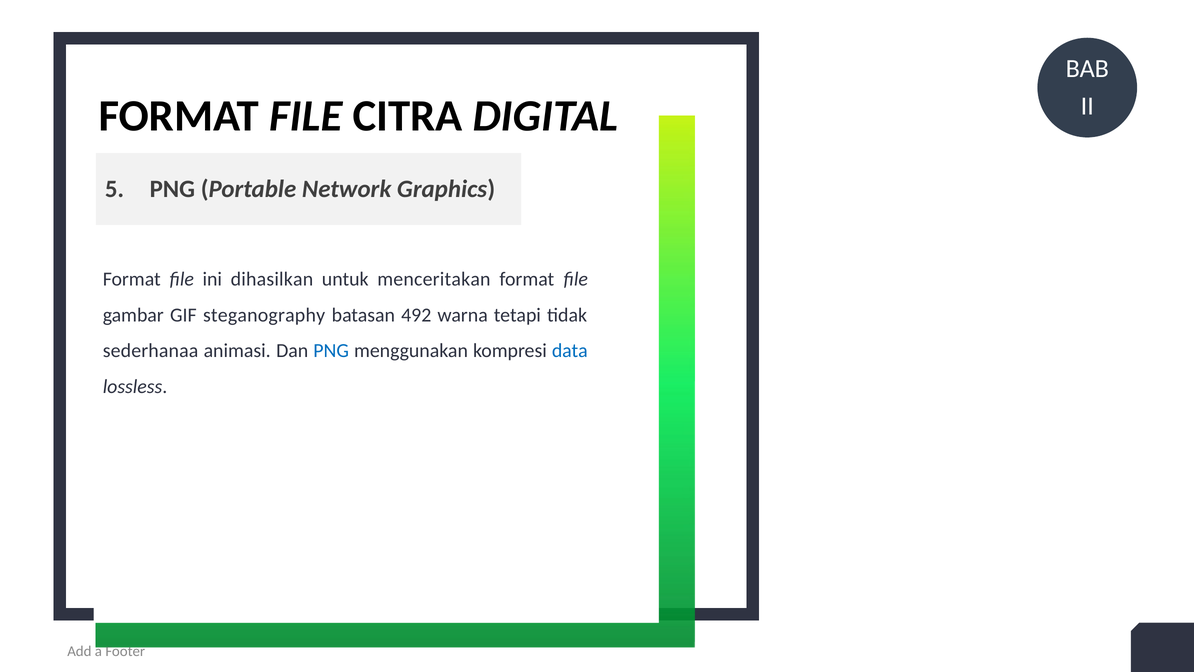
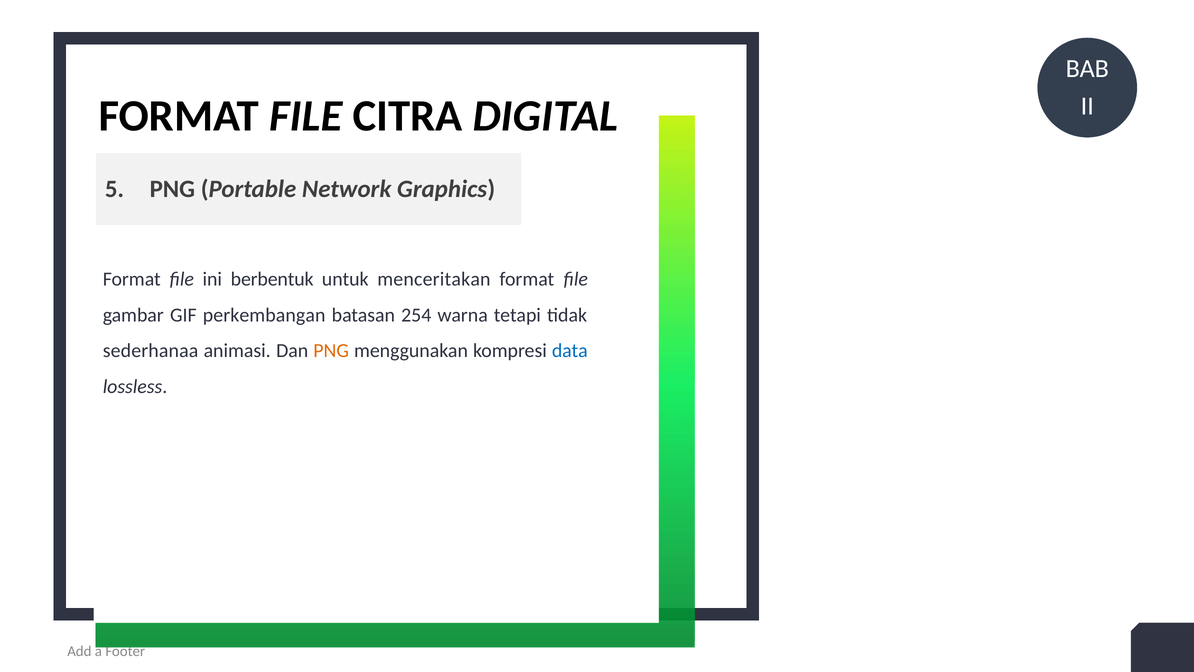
dihasilkan: dihasilkan -> berbentuk
steganography: steganography -> perkembangan
492: 492 -> 254
PNG at (331, 351) colour: blue -> orange
